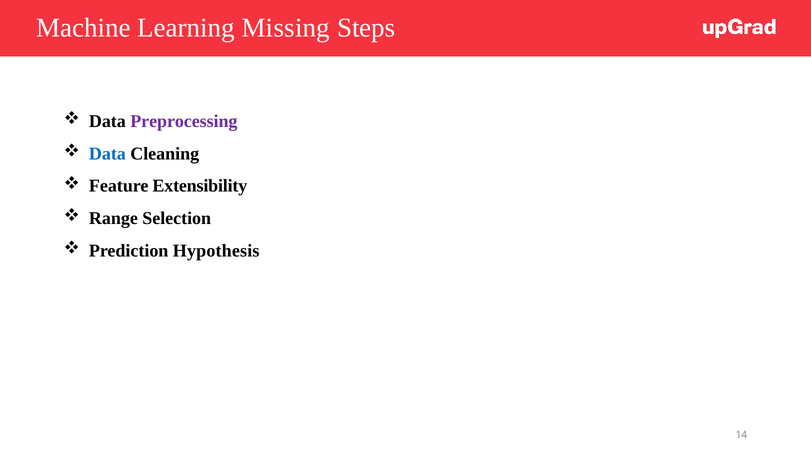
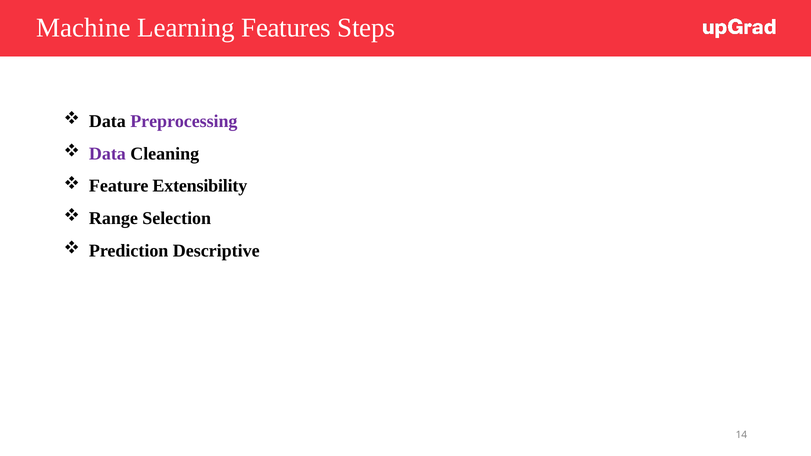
Missing: Missing -> Features
Data at (107, 154) colour: blue -> purple
Hypothesis: Hypothesis -> Descriptive
